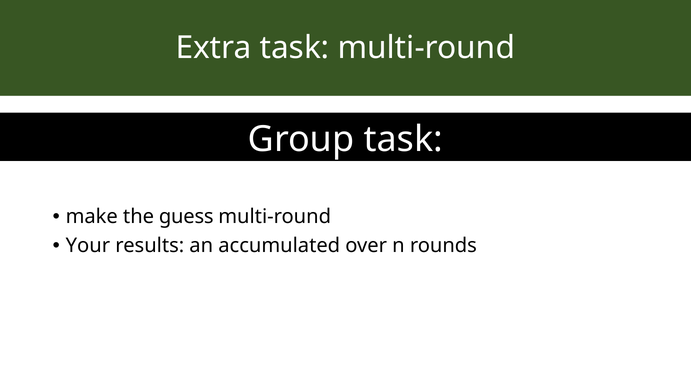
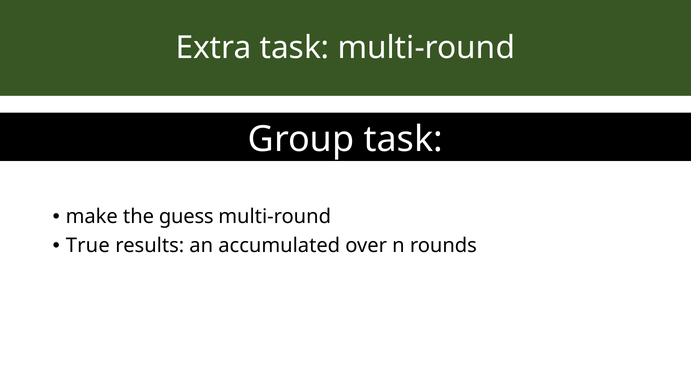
Your: Your -> True
